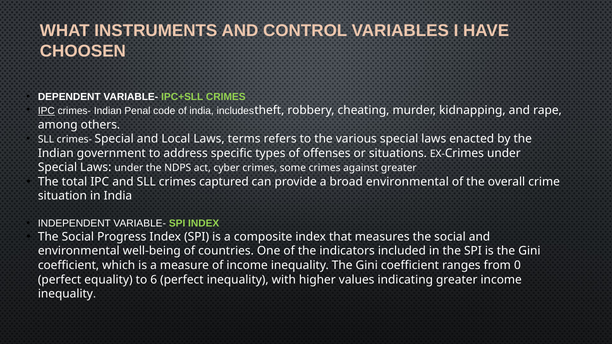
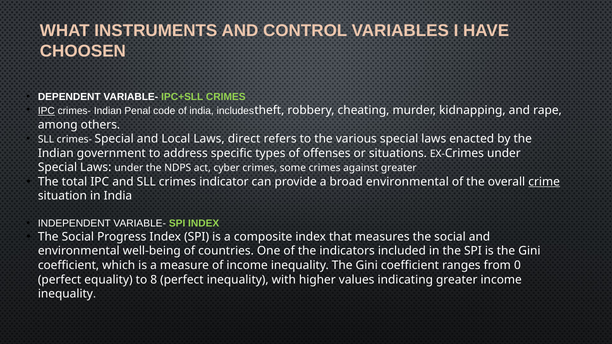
terms: terms -> direct
captured: captured -> indicator
crime underline: none -> present
6: 6 -> 8
